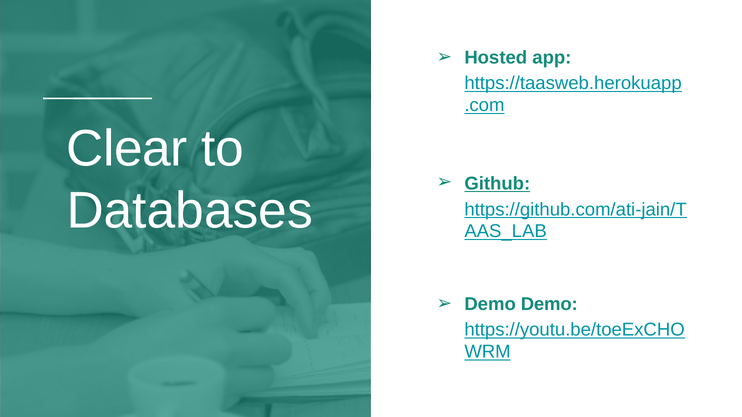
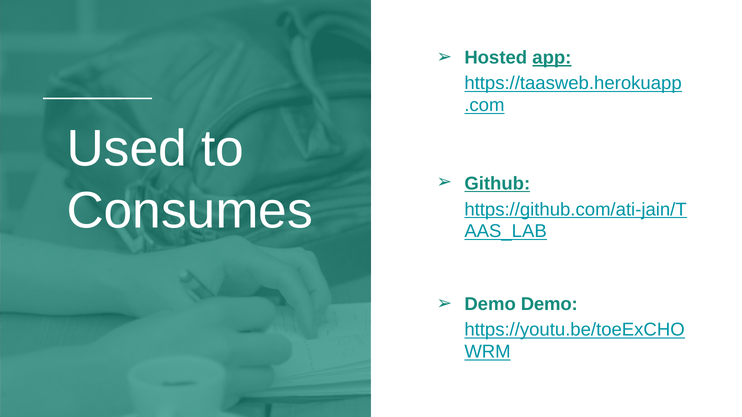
app underline: none -> present
Clear: Clear -> Used
Databases: Databases -> Consumes
